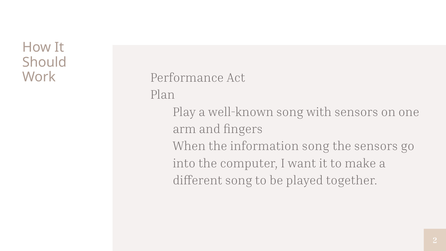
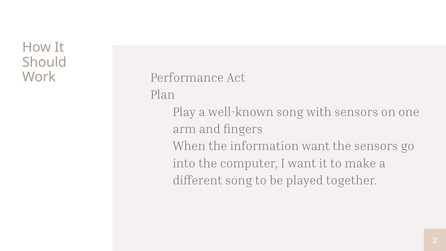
information song: song -> want
